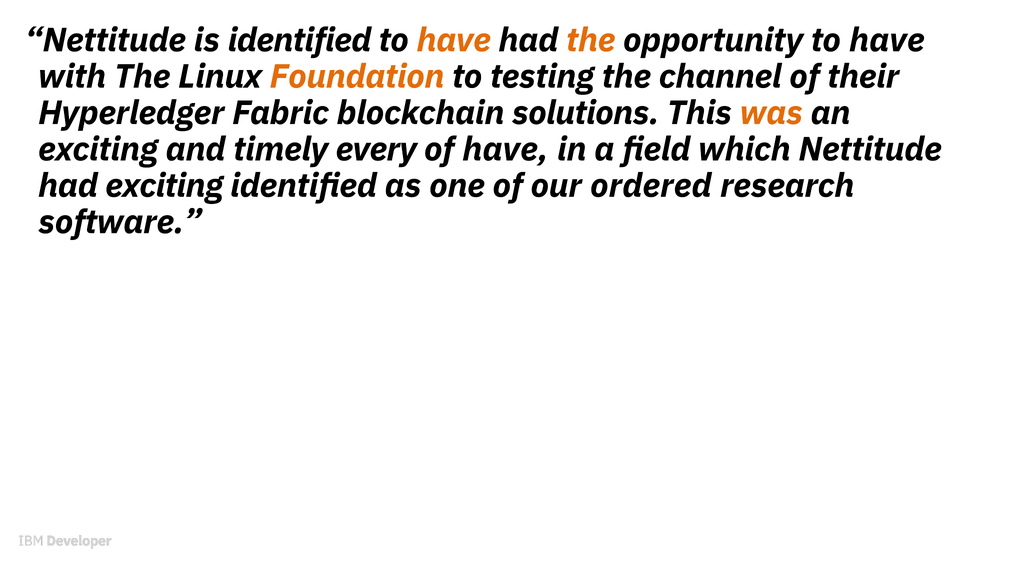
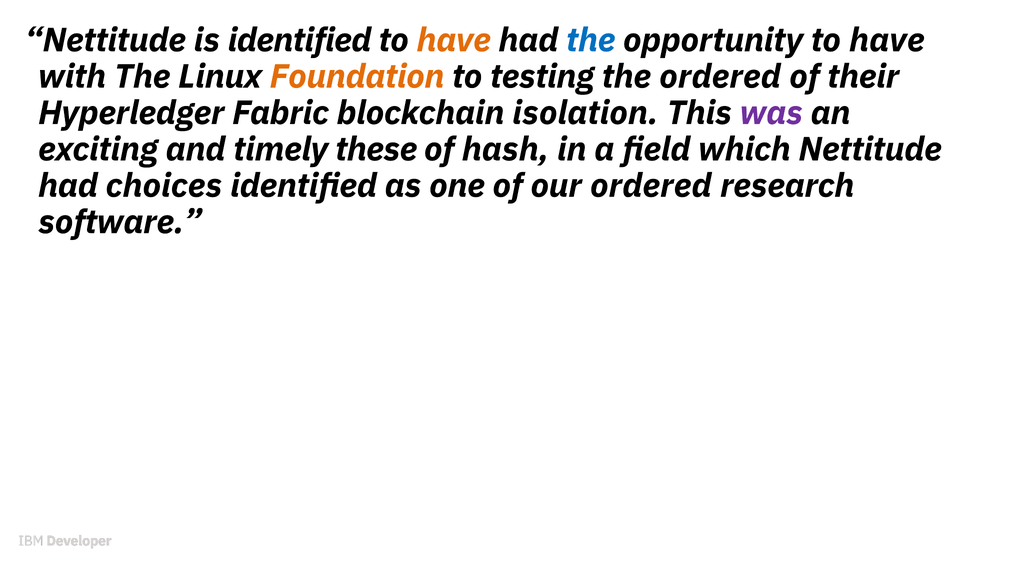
the at (591, 40) colour: orange -> blue
the channel: channel -> ordered
solutions: solutions -> isolation
was colour: orange -> purple
every: every -> these
of have: have -> hash
had exciting: exciting -> choices
